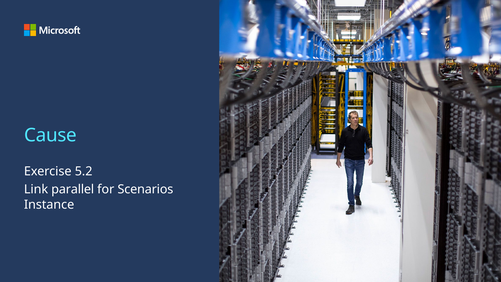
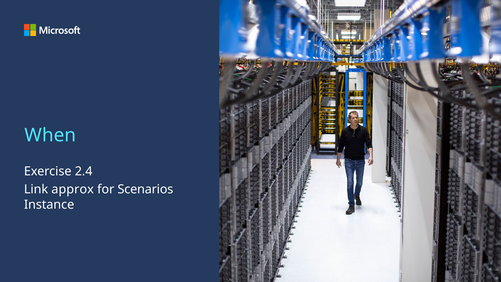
Cause: Cause -> When
5.2: 5.2 -> 2.4
parallel: parallel -> approx
